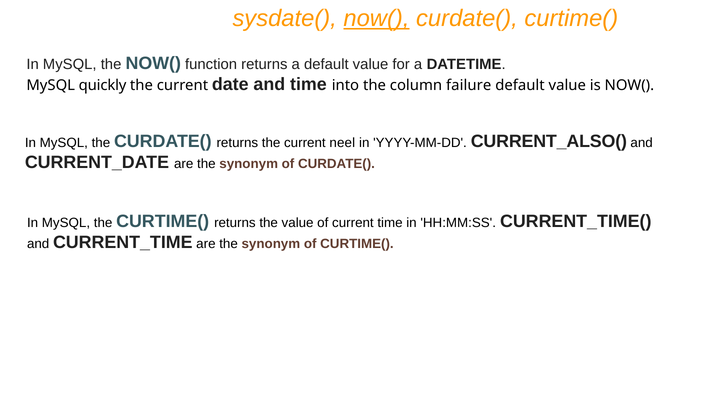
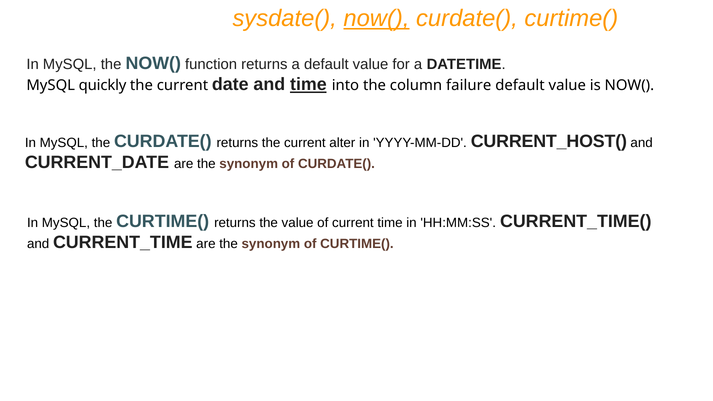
time at (308, 85) underline: none -> present
neel: neel -> alter
CURRENT_ALSO(: CURRENT_ALSO( -> CURRENT_HOST(
